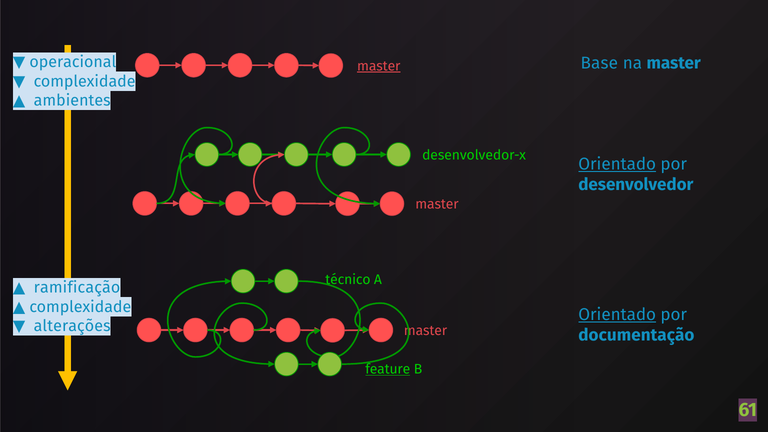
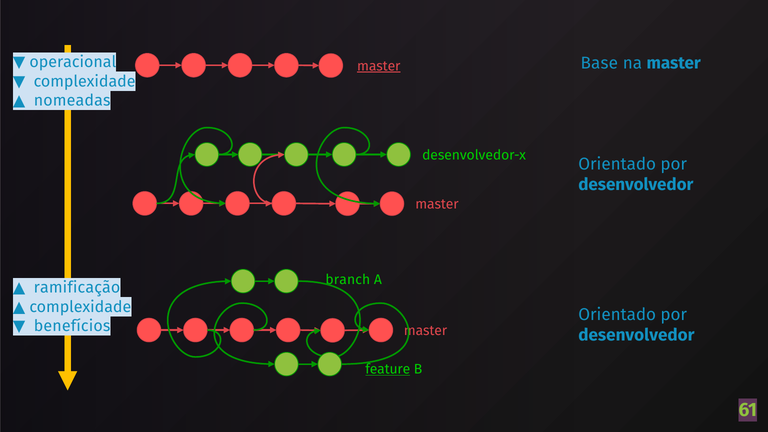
ambientes: ambientes -> nomeadas
Orientado at (617, 164) underline: present -> none
técnico: técnico -> branch
Orientado at (617, 315) underline: present -> none
alterações: alterações -> benefícios
documentação at (636, 335): documentação -> desenvolvedor
